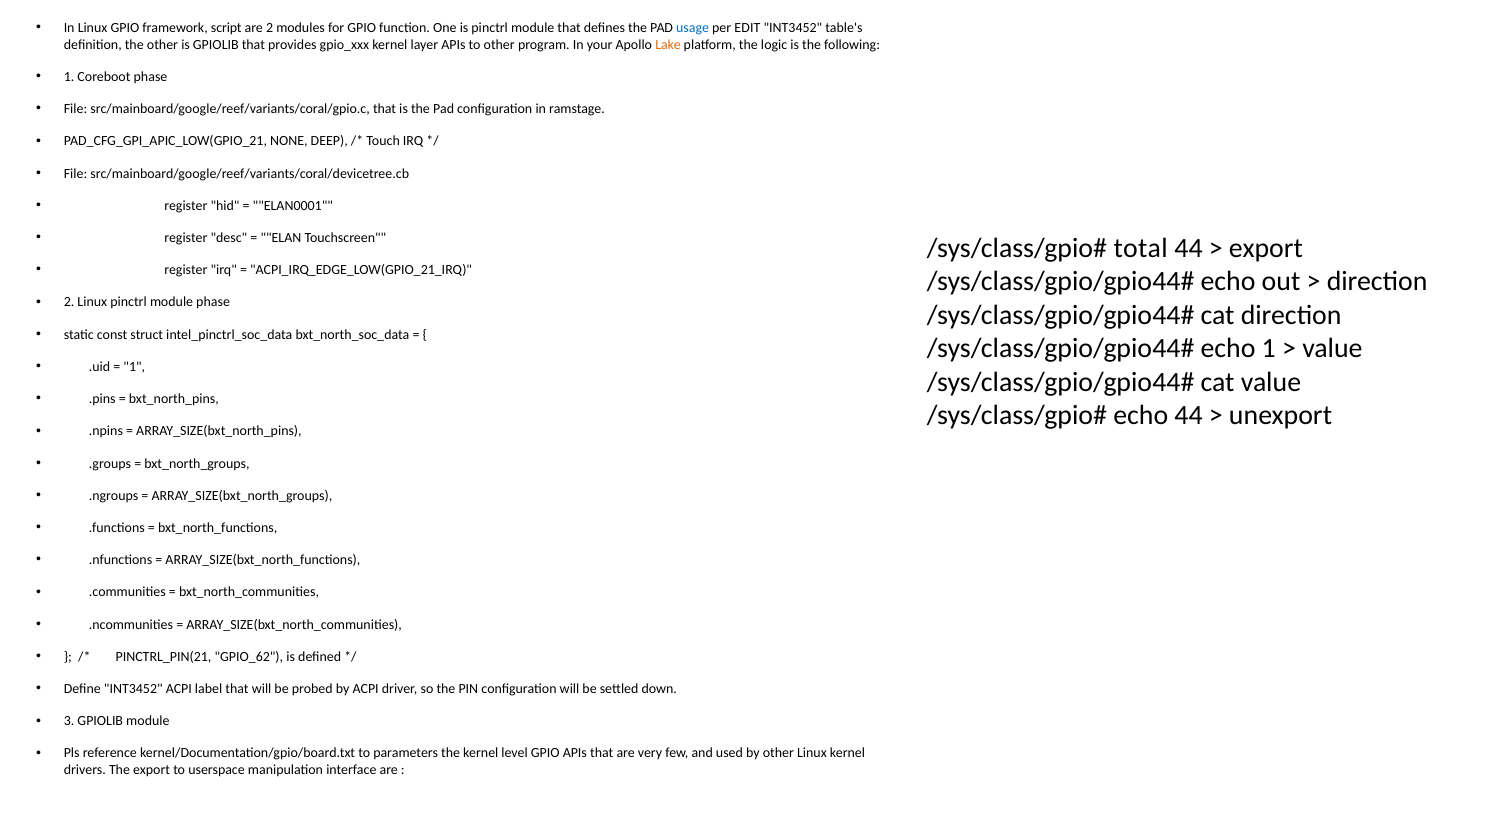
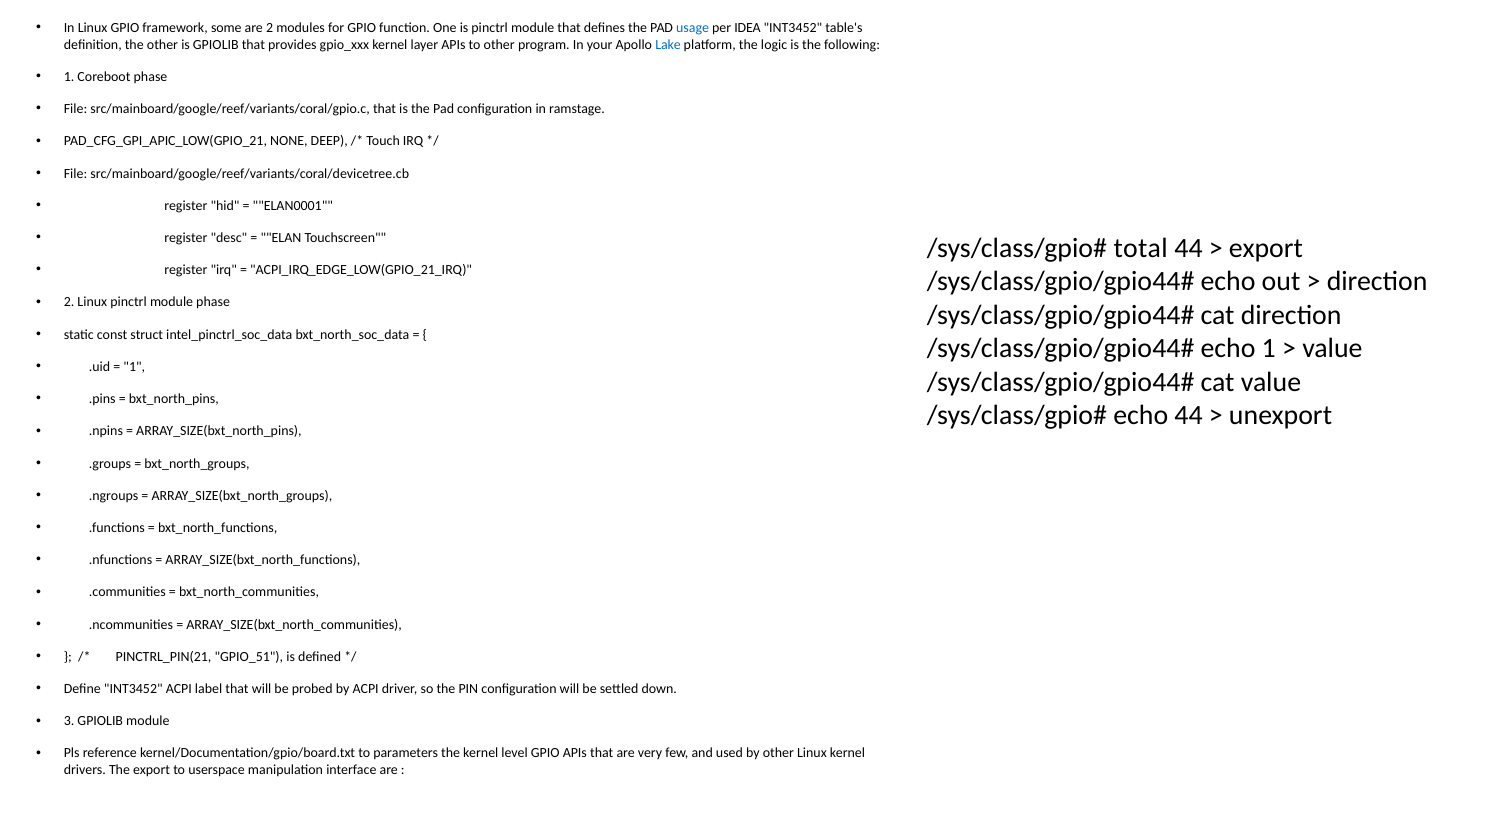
script: script -> some
EDIT: EDIT -> IDEA
Lake colour: orange -> blue
GPIO_62: GPIO_62 -> GPIO_51
